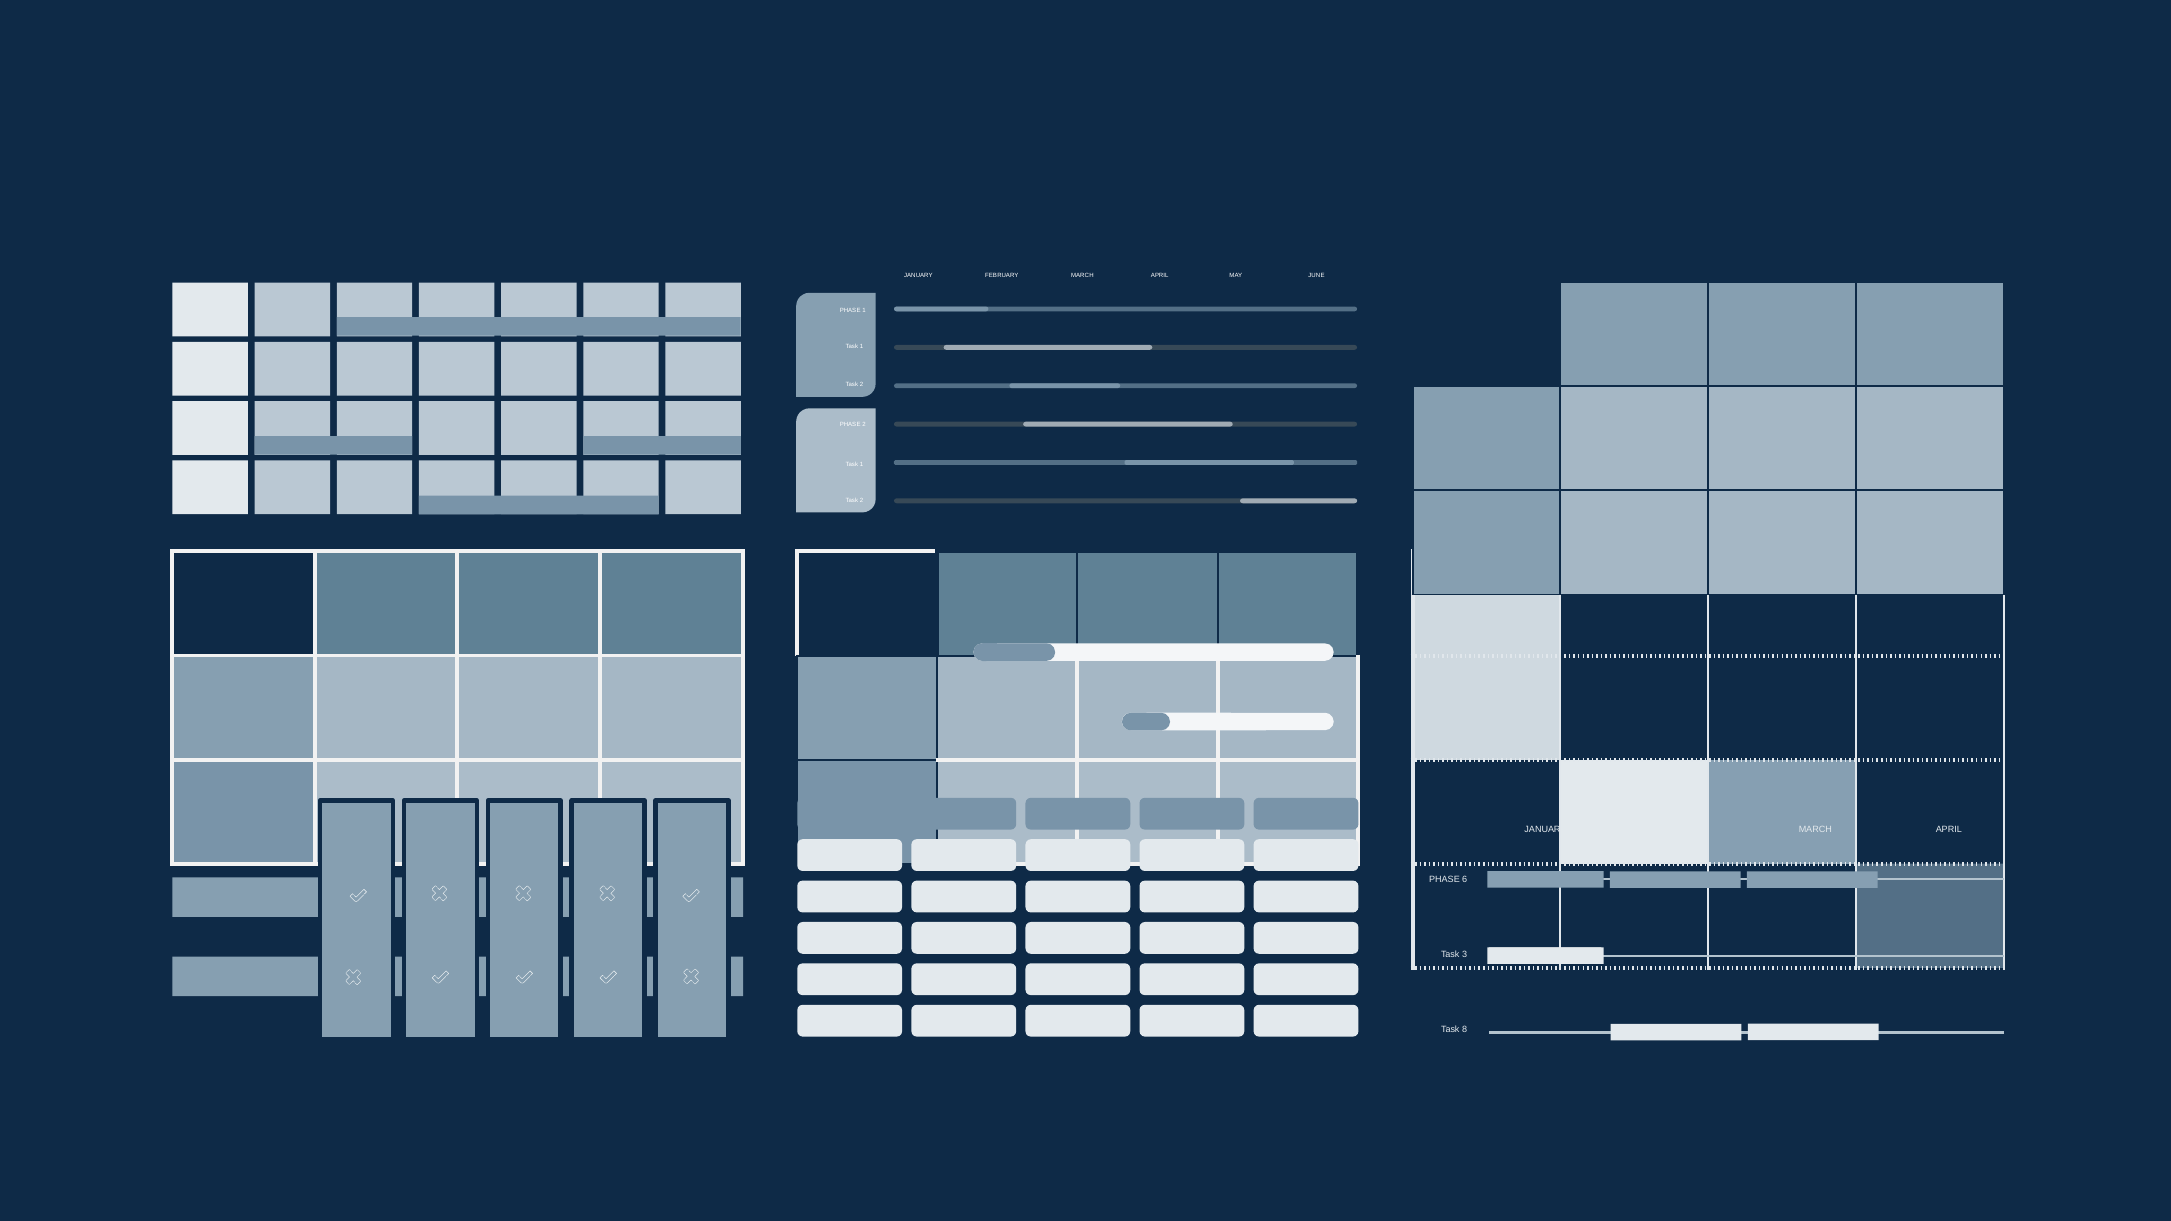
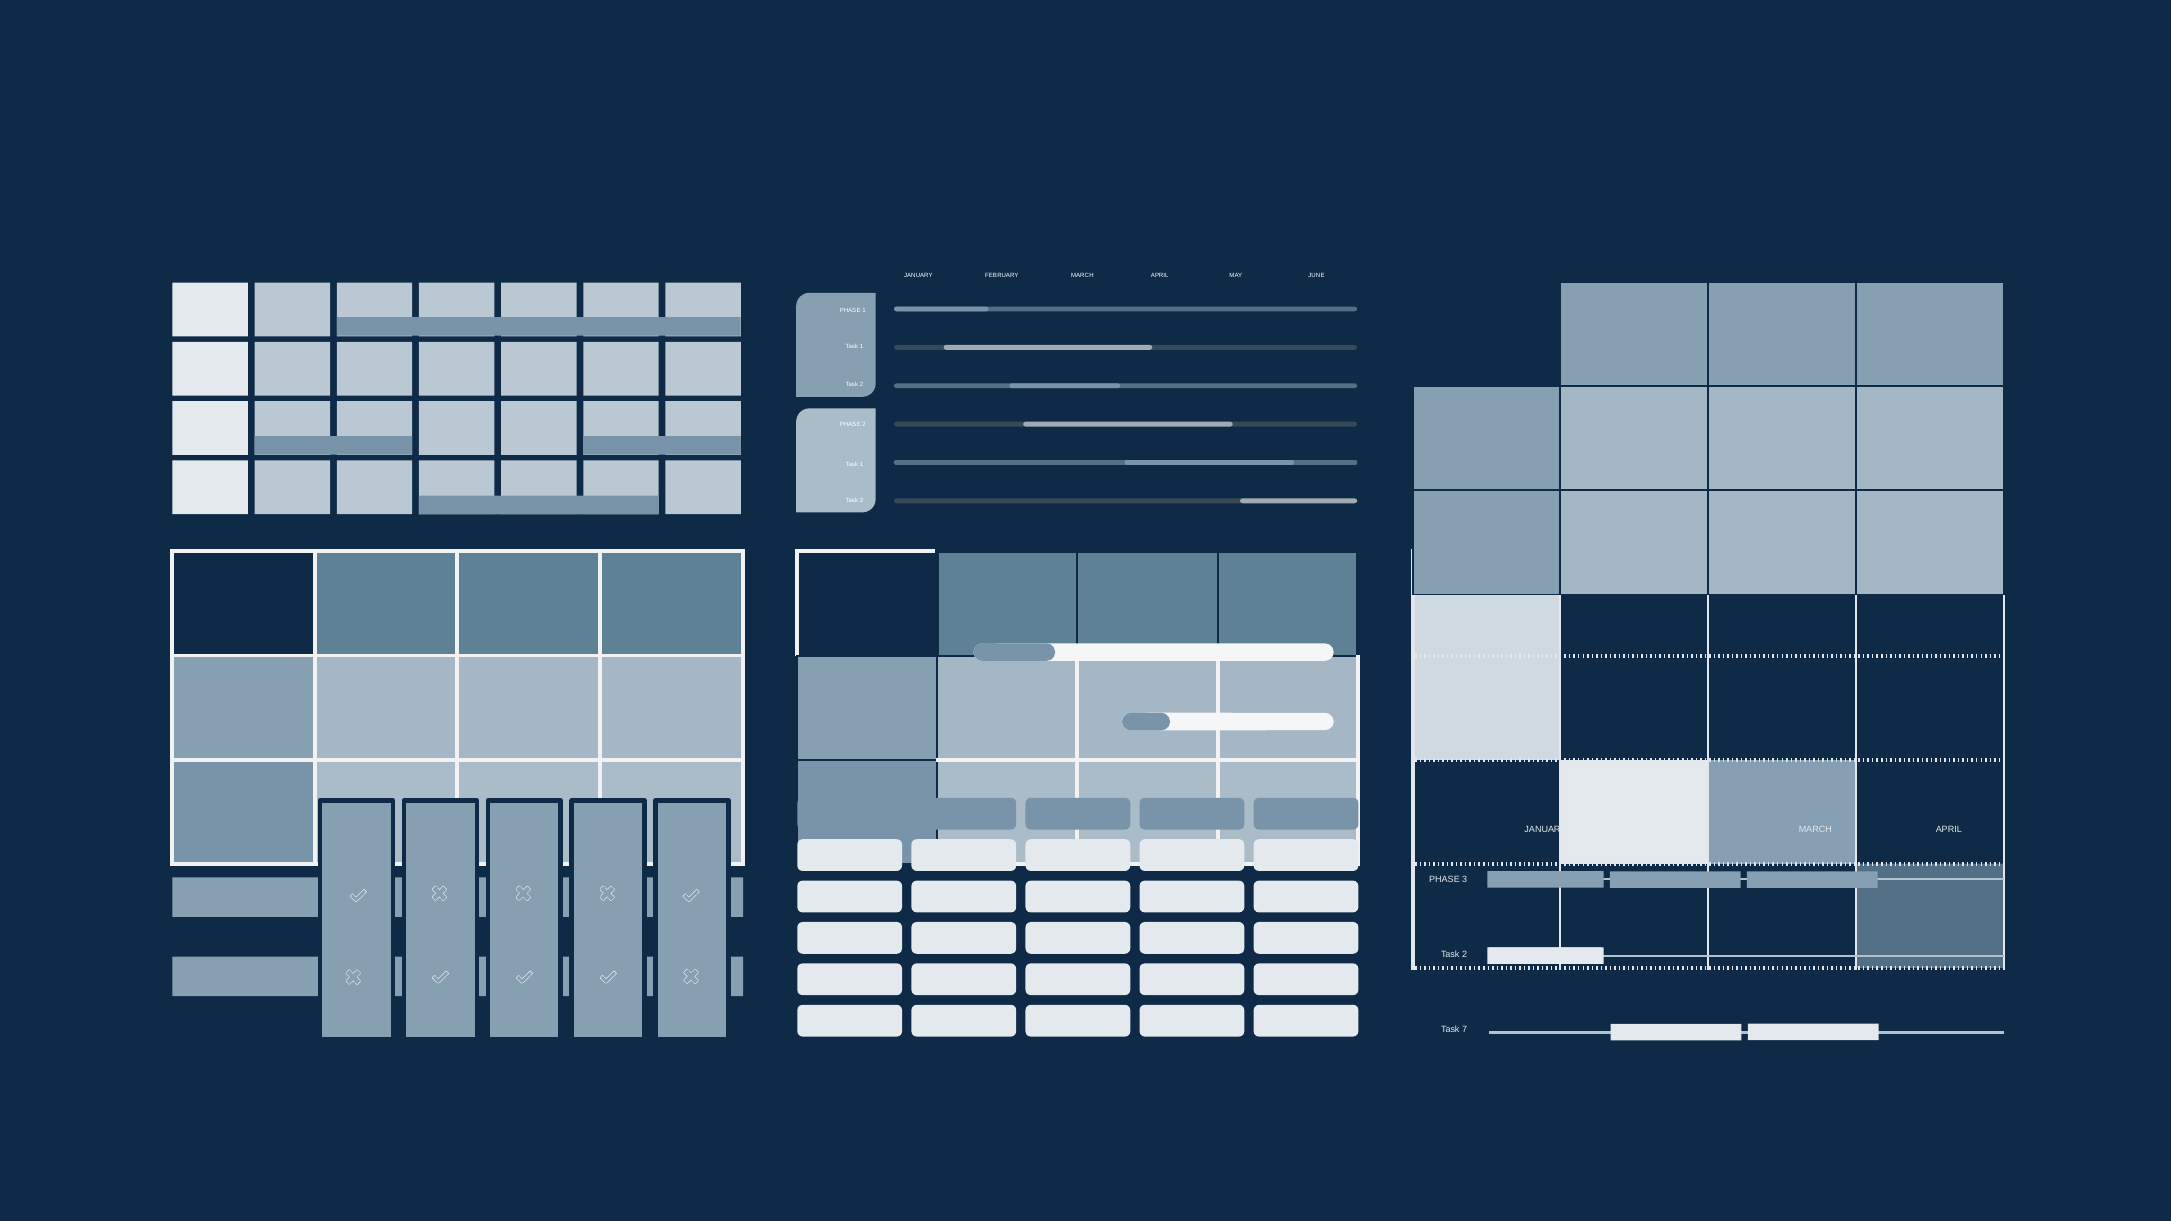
6: 6 -> 3
3 at (1465, 955): 3 -> 2
8: 8 -> 7
